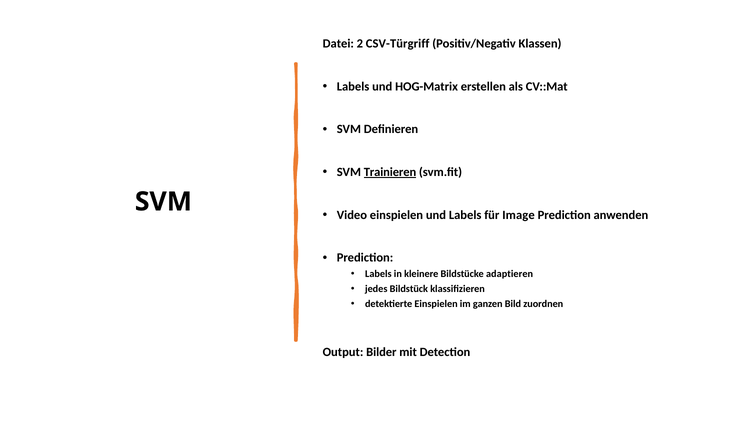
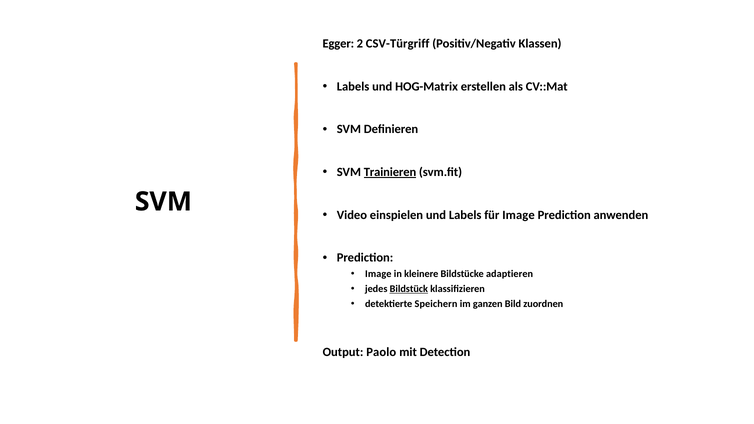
Datei: Datei -> Egger
Labels at (378, 274): Labels -> Image
Bildstück underline: none -> present
detektierte Einspielen: Einspielen -> Speichern
Bilder: Bilder -> Paolo
